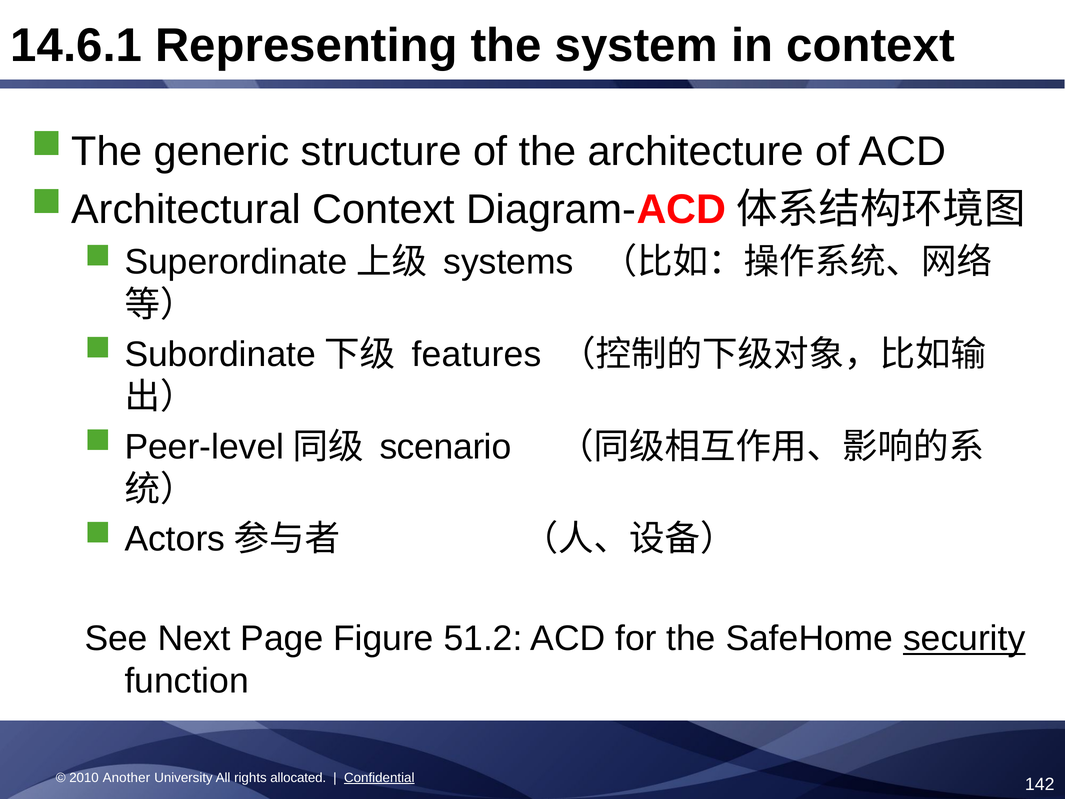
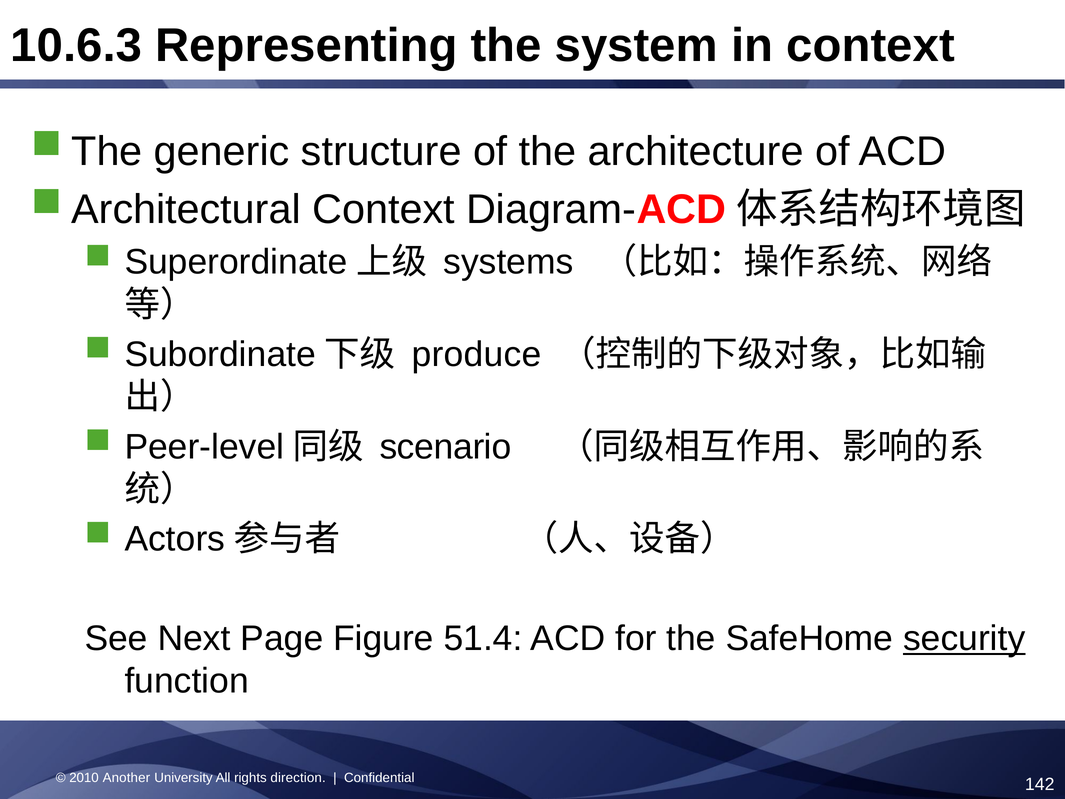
14.6.1: 14.6.1 -> 10.6.3
features: features -> produce
51.2: 51.2 -> 51.4
allocated: allocated -> direction
Confidential underline: present -> none
